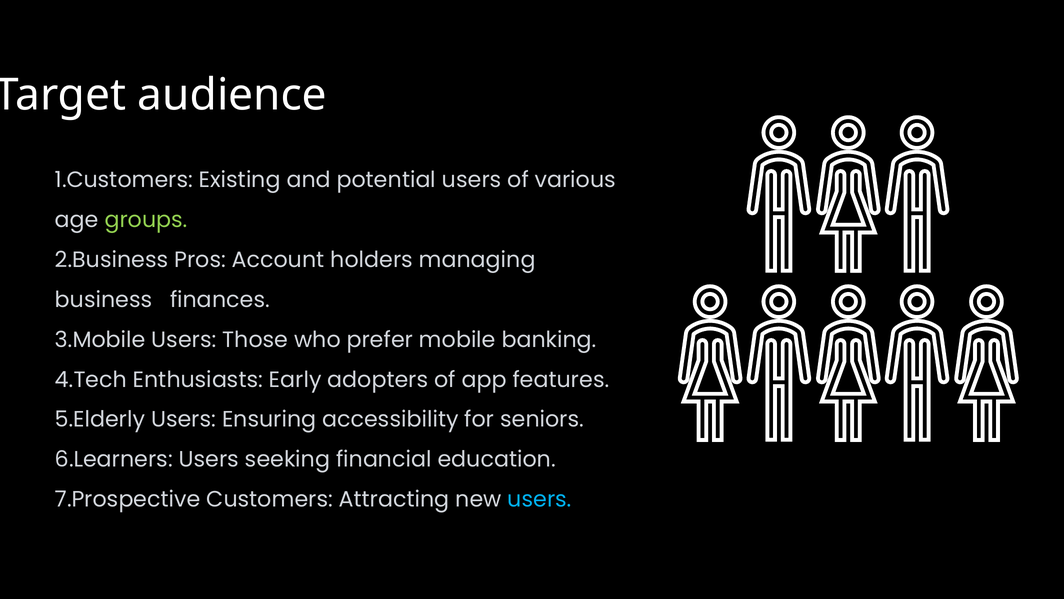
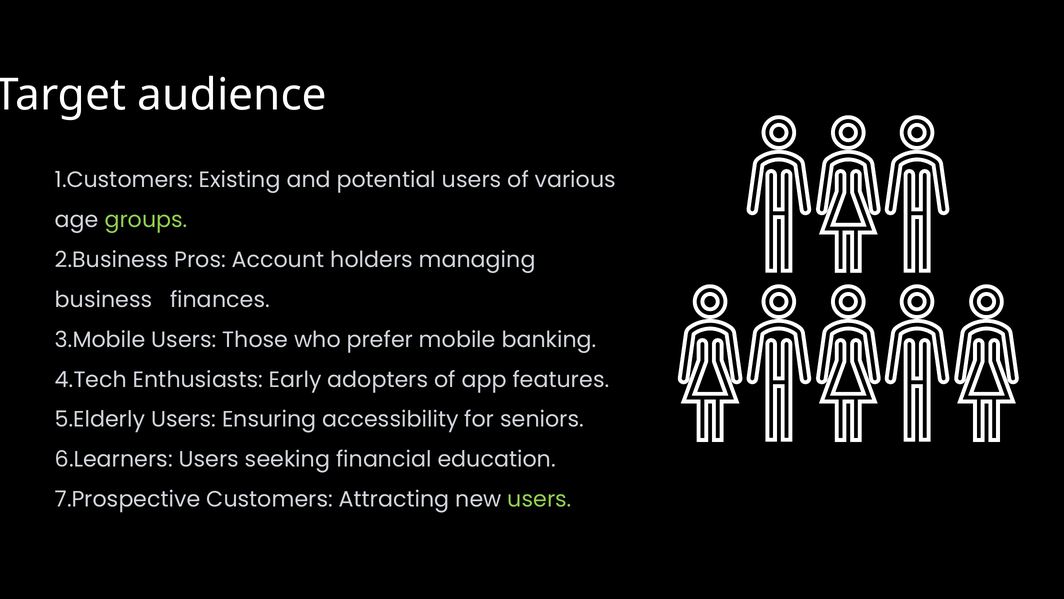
users at (540, 499) colour: light blue -> light green
